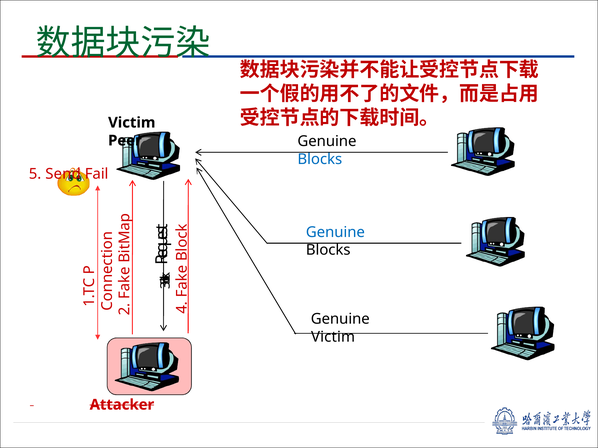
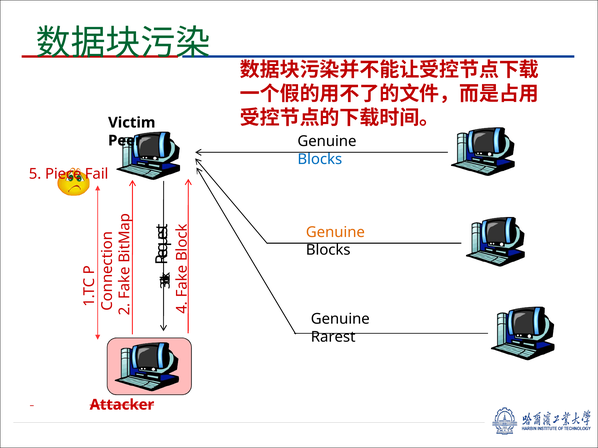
Send: Send -> Piece
Genuine at (335, 232) colour: blue -> orange
Victim at (333, 337): Victim -> Rarest
